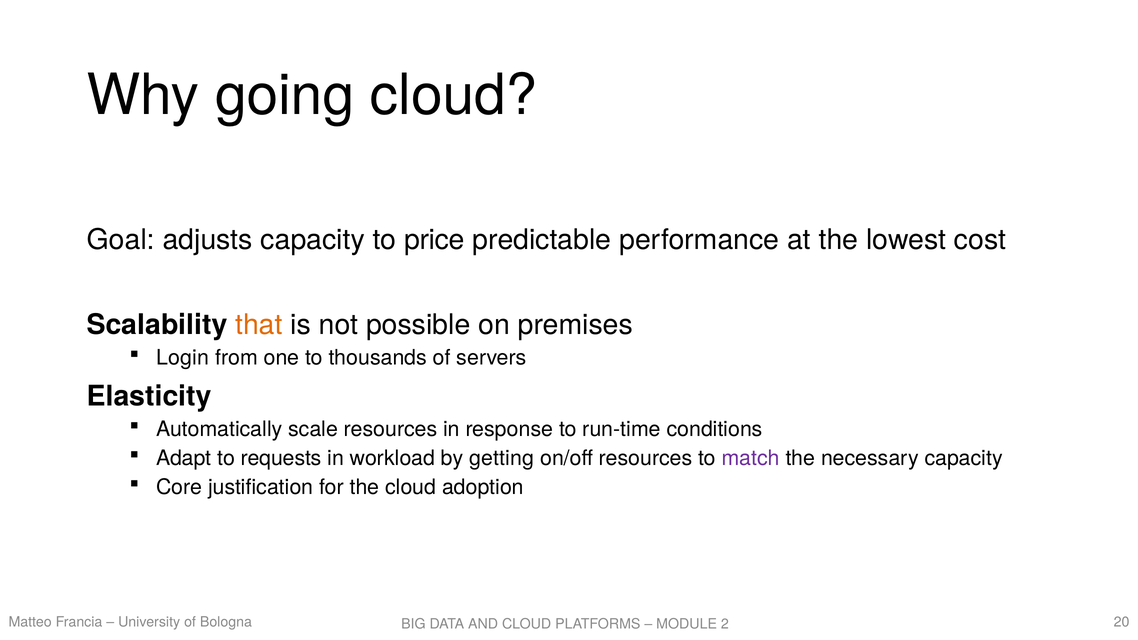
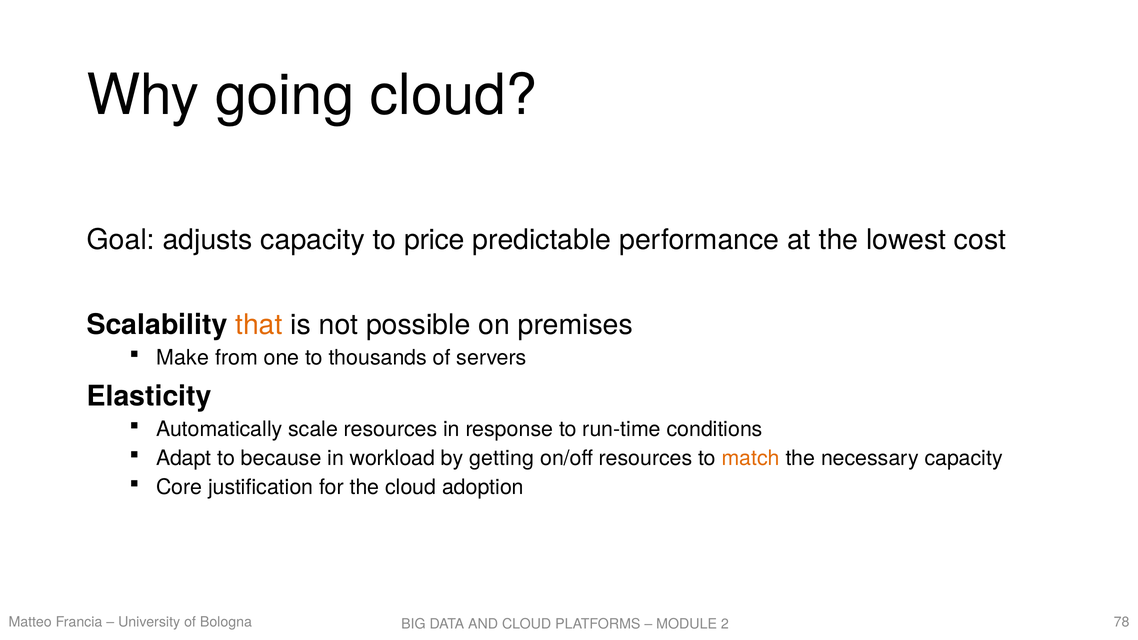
Login: Login -> Make
requests: requests -> because
match colour: purple -> orange
20: 20 -> 78
